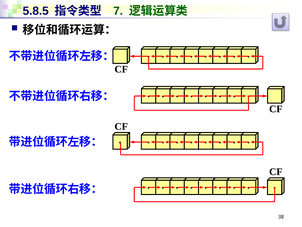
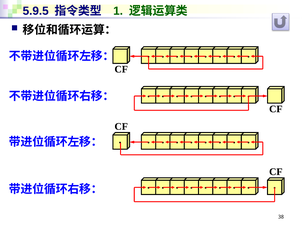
5.8.5: 5.8.5 -> 5.9.5
7: 7 -> 1
